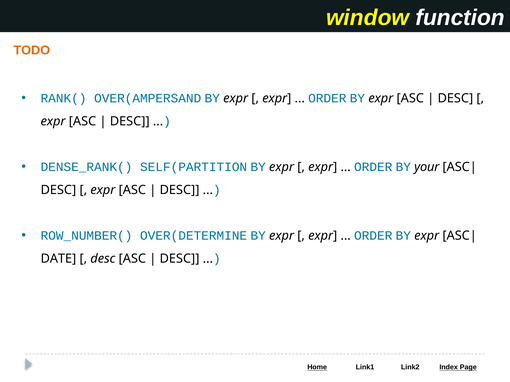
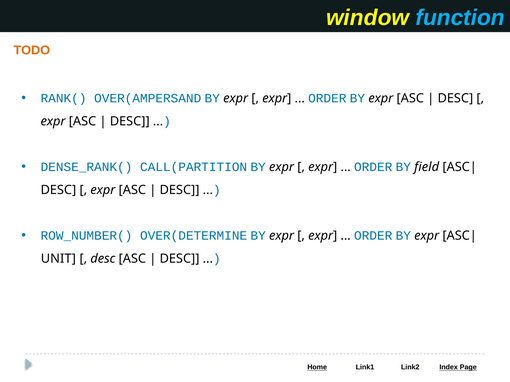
function colour: white -> light blue
SELF(PARTITION: SELF(PARTITION -> CALL(PARTITION
your: your -> field
DATE: DATE -> UNIT
